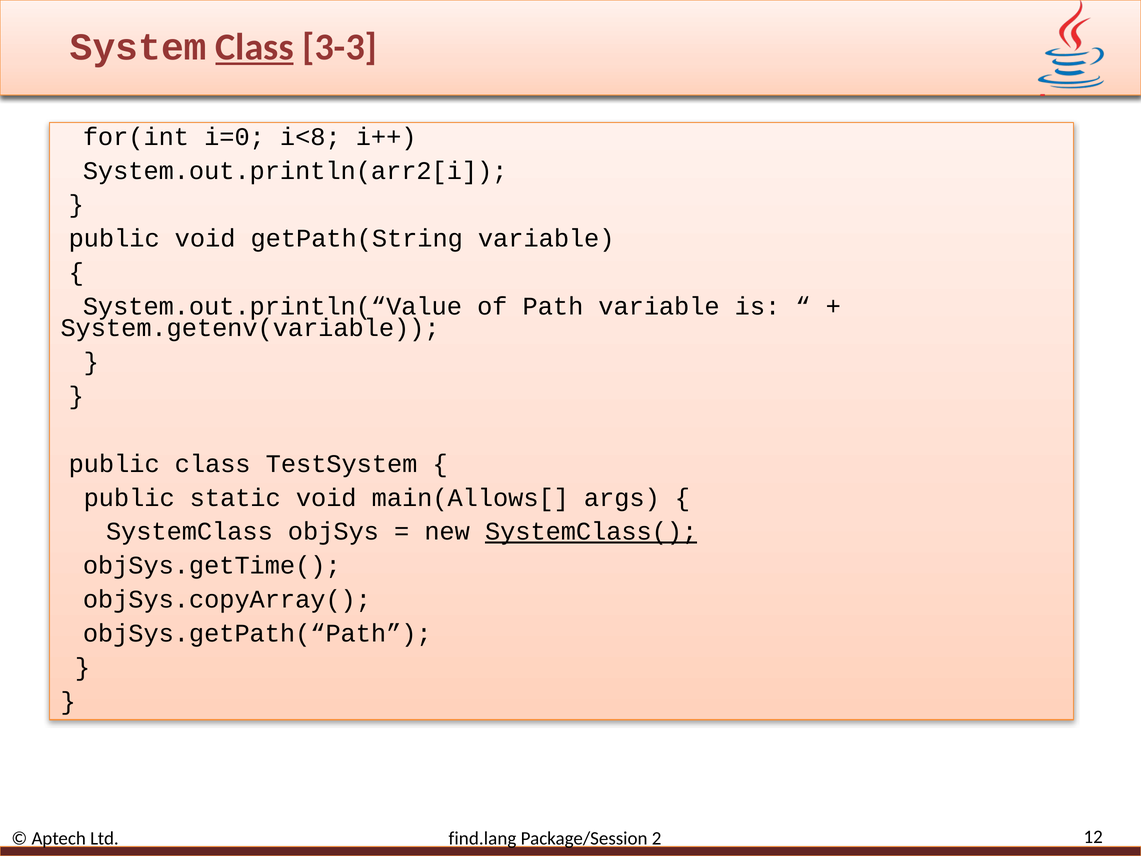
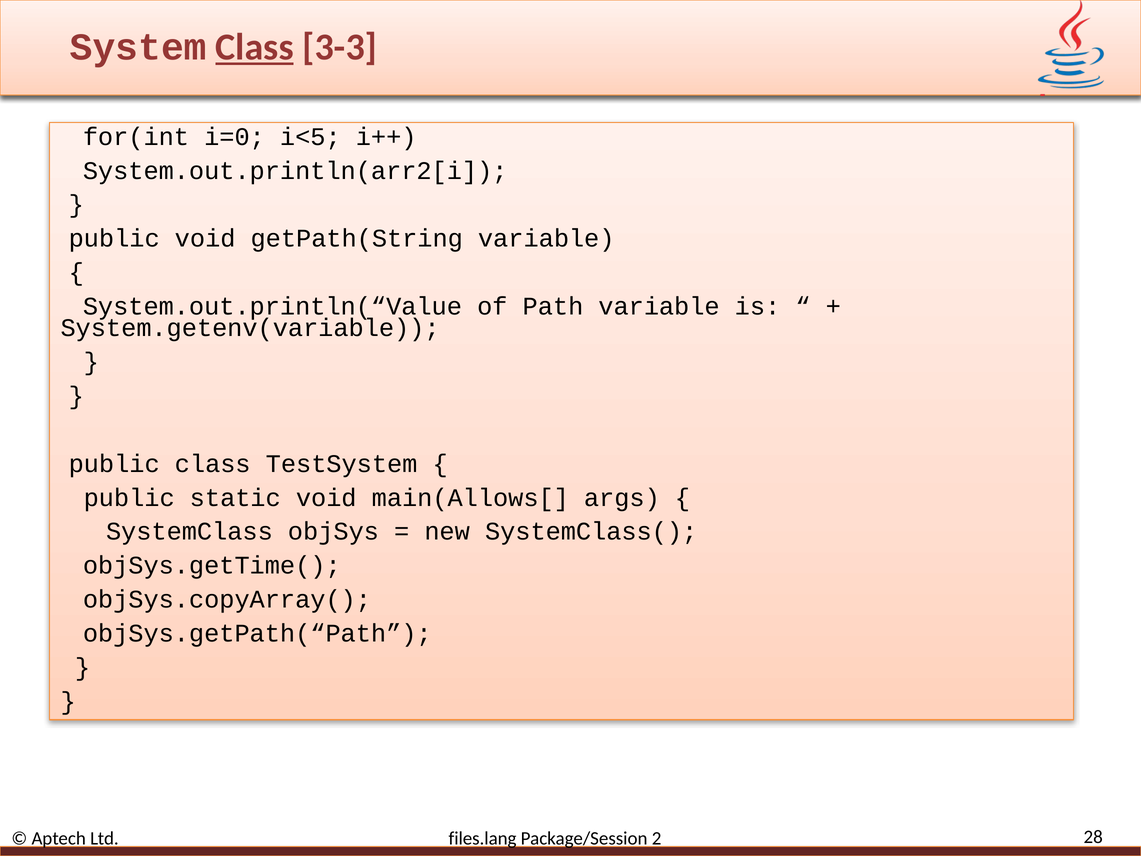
i<8: i<8 -> i<5
SystemClass( underline: present -> none
find.lang: find.lang -> files.lang
12: 12 -> 28
